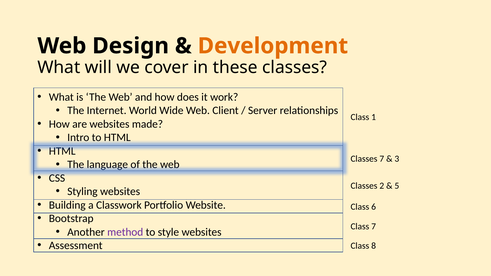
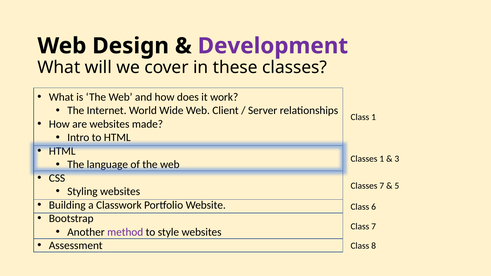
Development colour: orange -> purple
Classes 7: 7 -> 1
Classes 2: 2 -> 7
